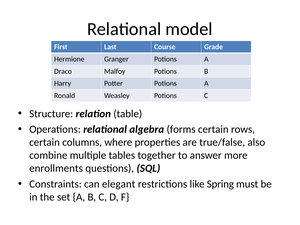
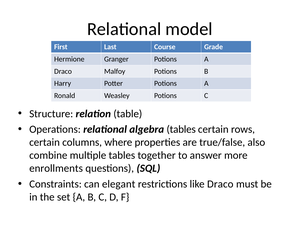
algebra forms: forms -> tables
like Spring: Spring -> Draco
